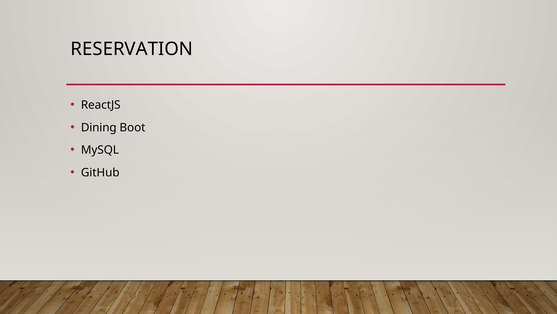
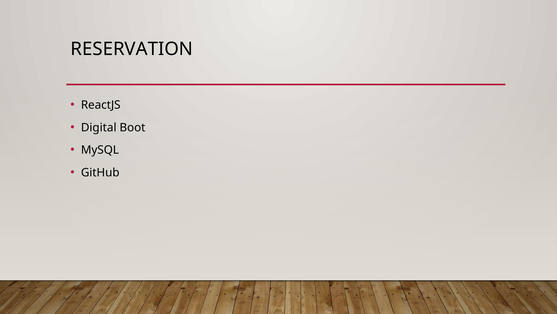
Dining: Dining -> Digital
